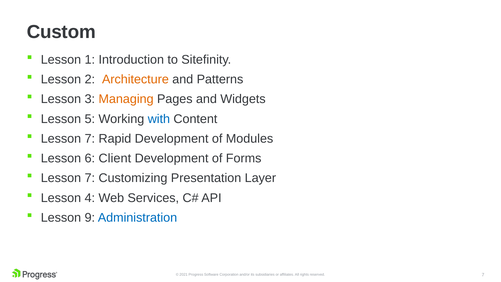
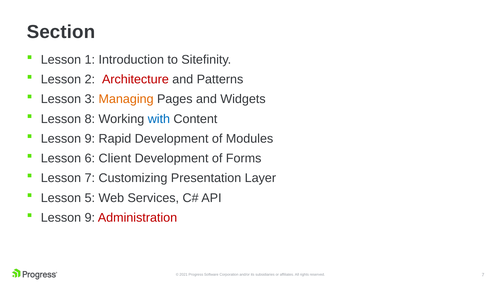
Custom: Custom -> Section
Architecture colour: orange -> red
5: 5 -> 8
7 at (90, 139): 7 -> 9
4: 4 -> 5
Administration colour: blue -> red
